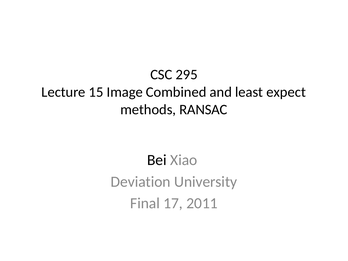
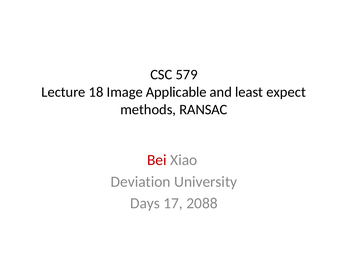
295: 295 -> 579
15: 15 -> 18
Combined: Combined -> Applicable
Bei colour: black -> red
Final: Final -> Days
2011: 2011 -> 2088
